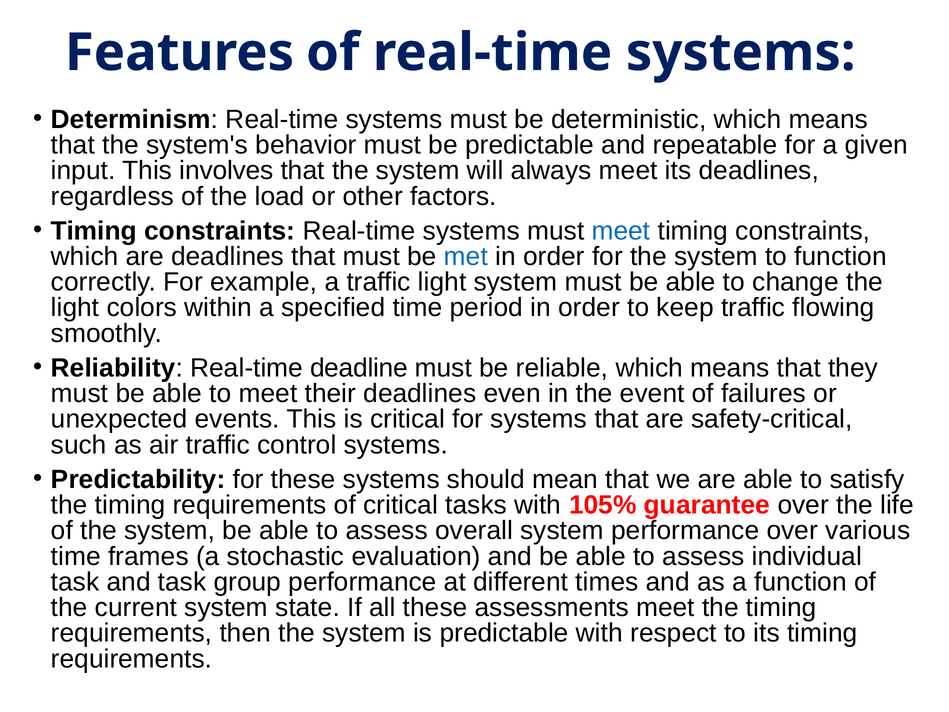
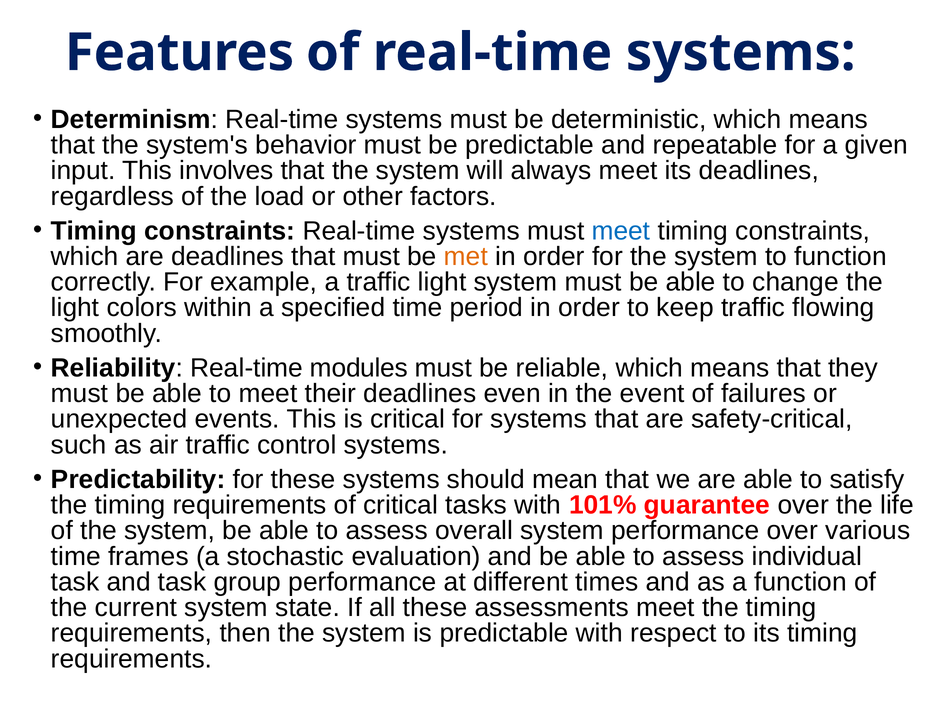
met colour: blue -> orange
deadline: deadline -> modules
105%: 105% -> 101%
